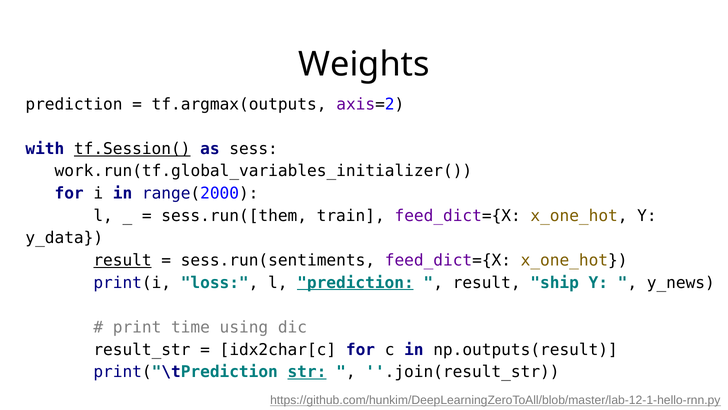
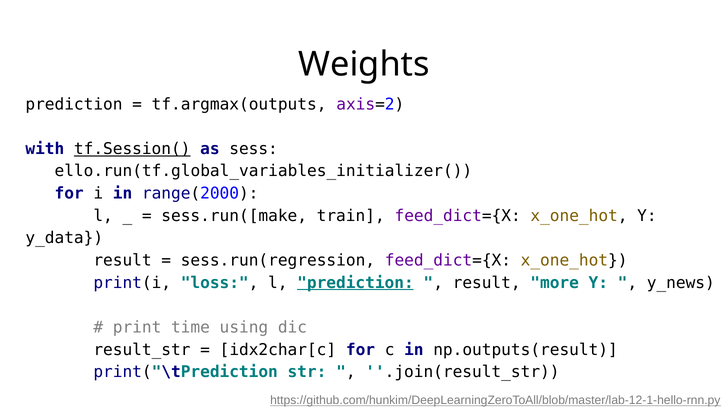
work.run(tf.global_variables_initializer(: work.run(tf.global_variables_initializer( -> ello.run(tf.global_variables_initializer(
sess.run([them: sess.run([them -> sess.run([make
result at (123, 260) underline: present -> none
sess.run(sentiments: sess.run(sentiments -> sess.run(regression
ship: ship -> more
str underline: present -> none
